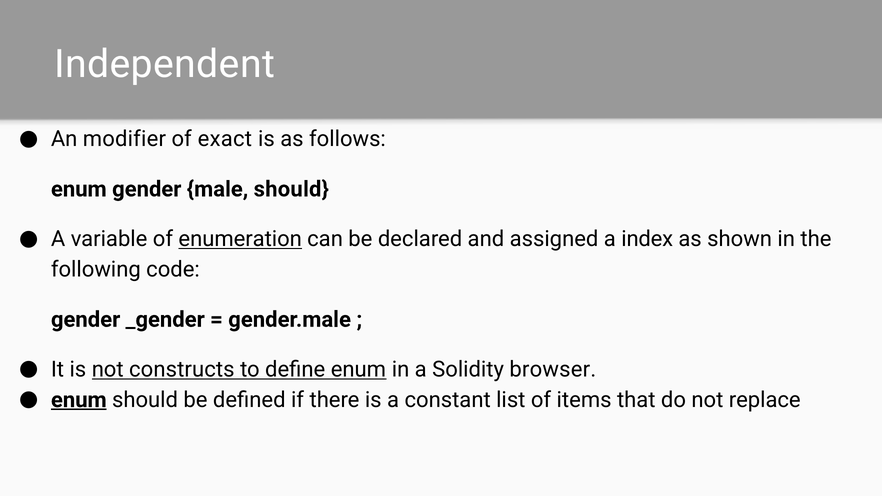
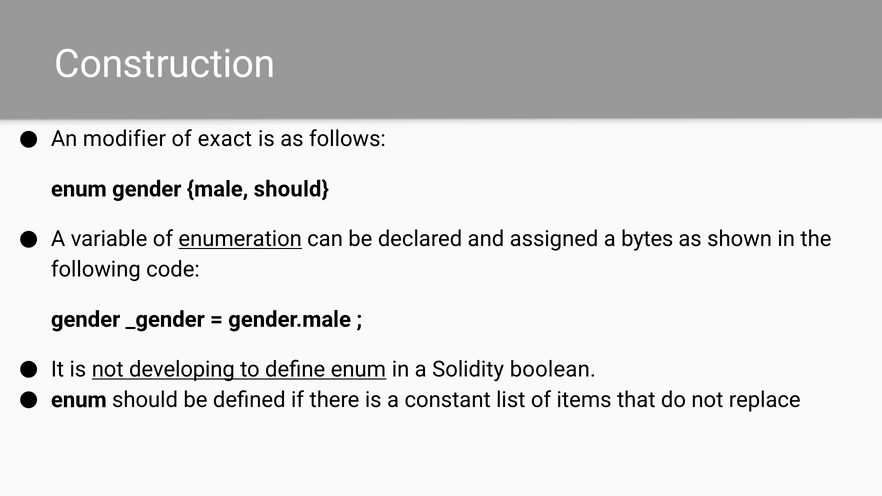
Independent: Independent -> Construction
index: index -> bytes
constructs: constructs -> developing
browser: browser -> boolean
enum at (79, 400) underline: present -> none
